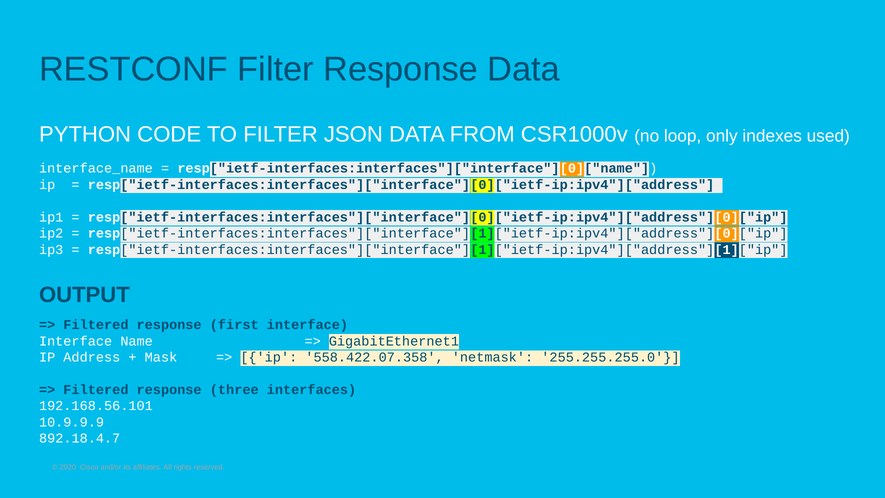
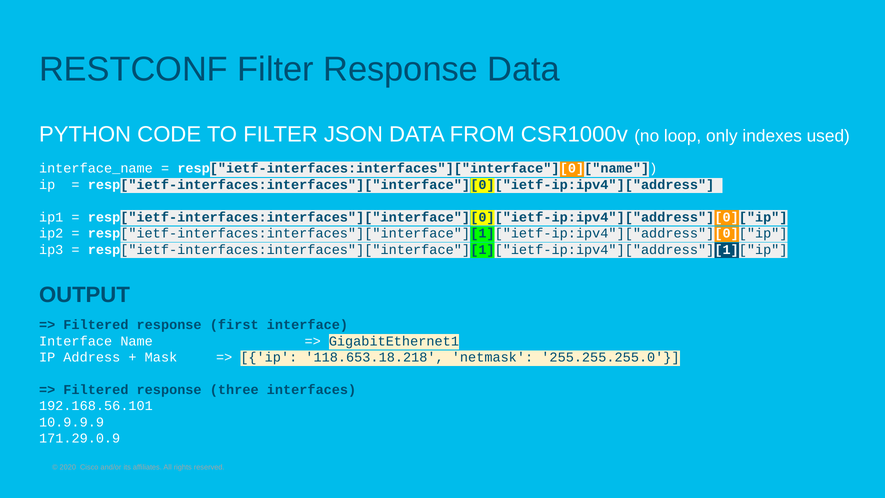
558.422.07.358: 558.422.07.358 -> 118.653.18.218
892.18.4.7: 892.18.4.7 -> 171.29.0.9
